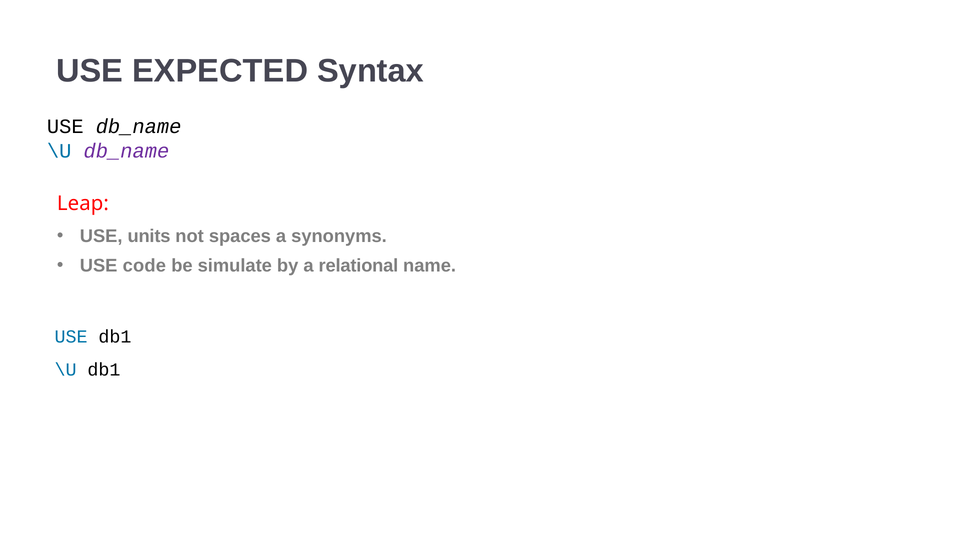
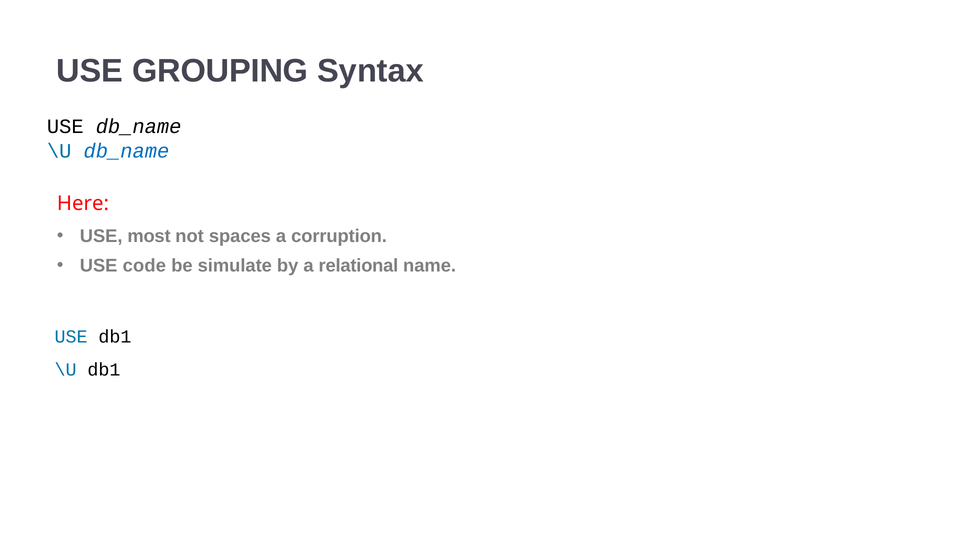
EXPECTED: EXPECTED -> GROUPING
db_name at (126, 151) colour: purple -> blue
Leap: Leap -> Here
units: units -> most
synonyms: synonyms -> corruption
